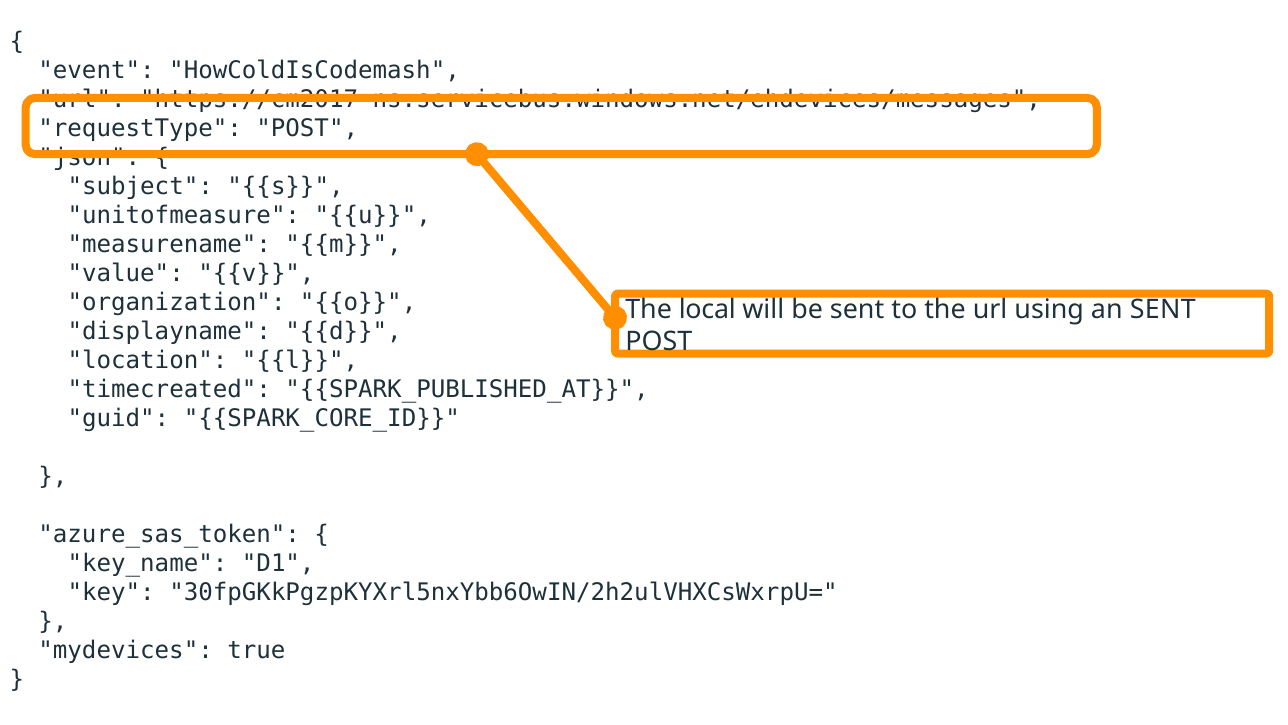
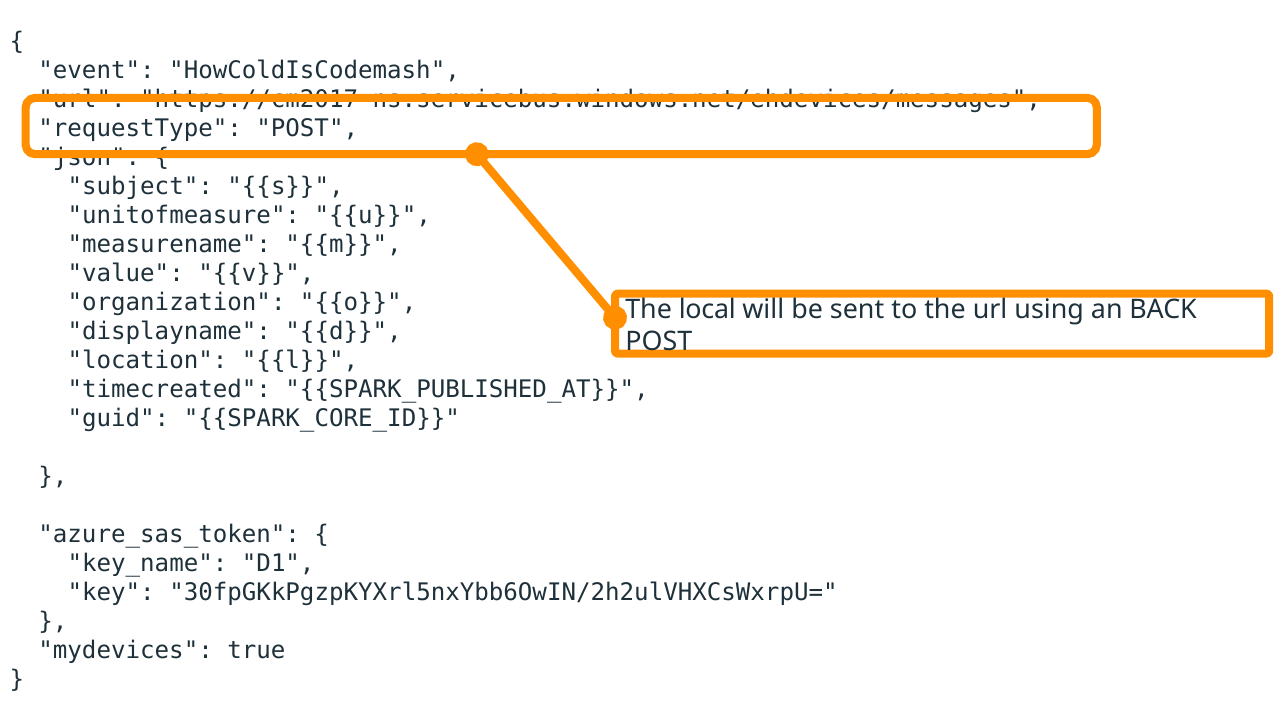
an SENT: SENT -> BACK
